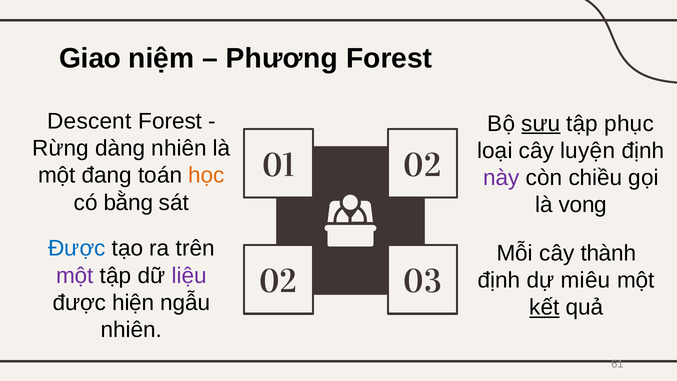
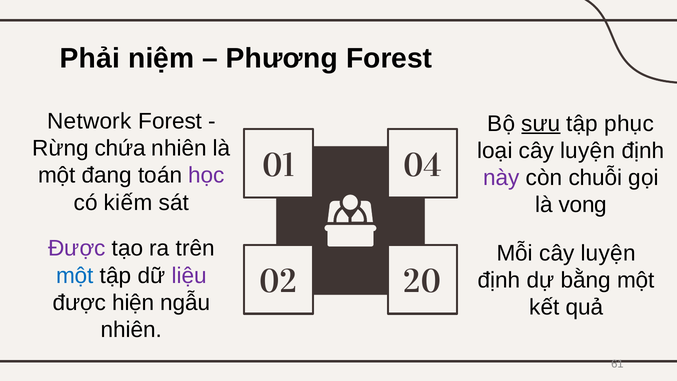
Giao: Giao -> Phải
Descent: Descent -> Network
dàng: dàng -> chứa
01 02: 02 -> 04
học colour: orange -> purple
chiều: chiều -> chuỗi
bằng: bằng -> kiếm
Được at (77, 248) colour: blue -> purple
Mỗi cây thành: thành -> luyện
một at (75, 275) colour: purple -> blue
03: 03 -> 20
miêu: miêu -> bằng
kết underline: present -> none
